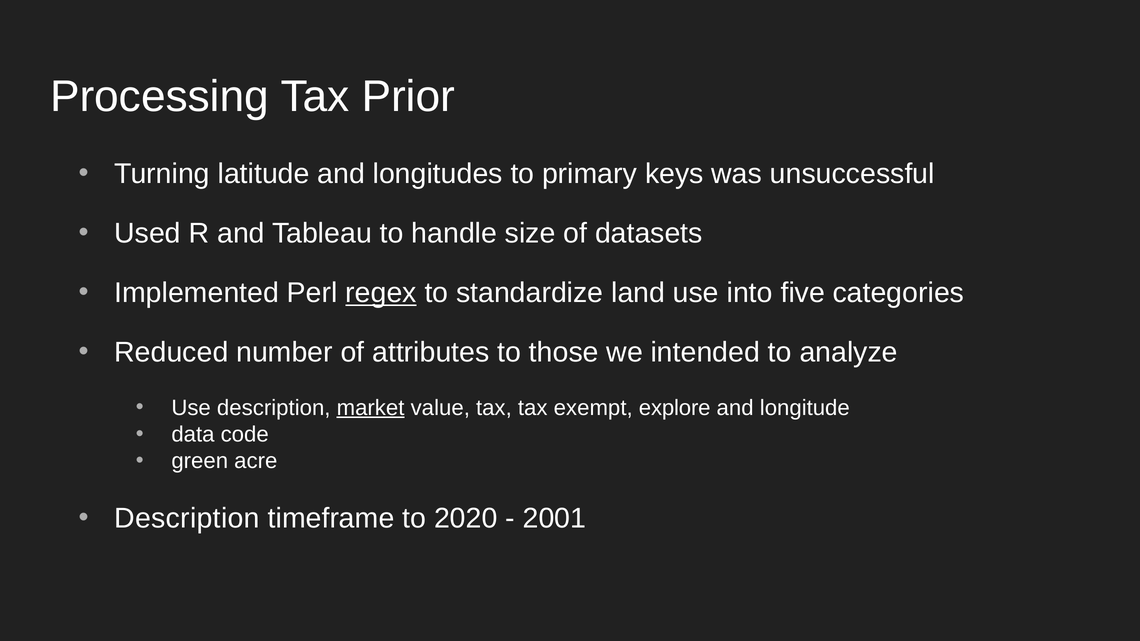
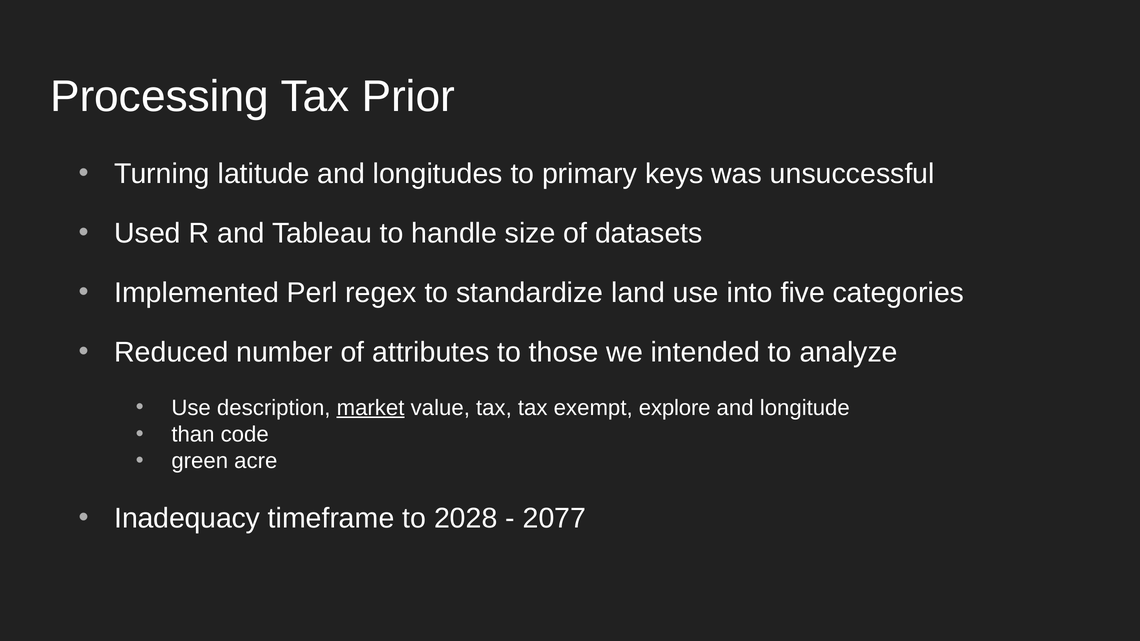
regex underline: present -> none
data: data -> than
Description at (187, 519): Description -> Inadequacy
2020: 2020 -> 2028
2001: 2001 -> 2077
